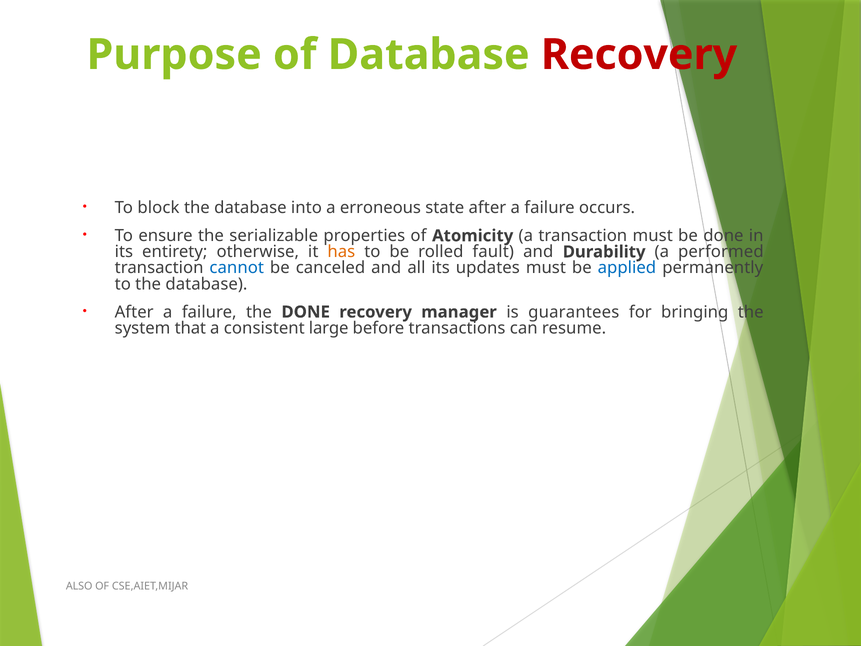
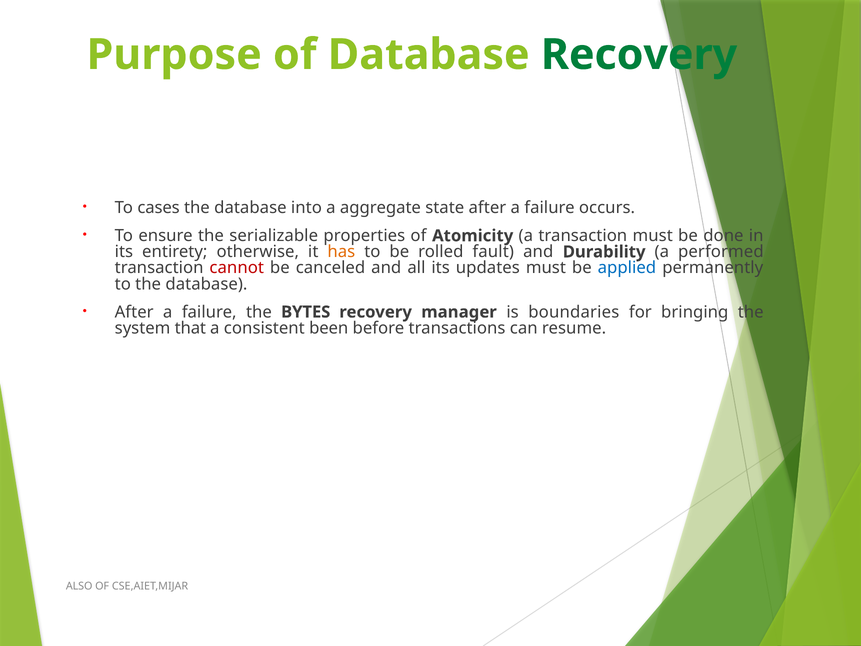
Recovery at (639, 55) colour: red -> green
block: block -> cases
erroneous: erroneous -> aggregate
cannot colour: blue -> red
the DONE: DONE -> BYTES
guarantees: guarantees -> boundaries
large: large -> been
